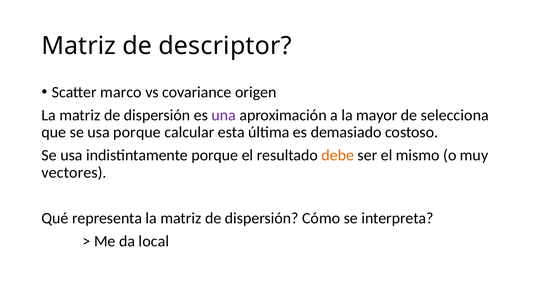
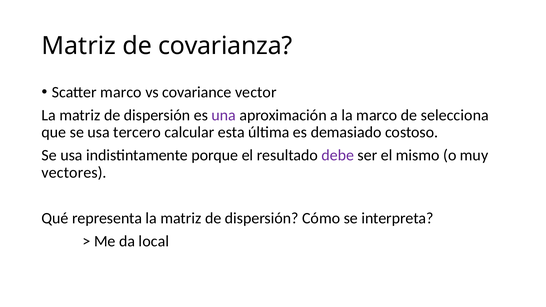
descriptor: descriptor -> covarianza
origen: origen -> vector
la mayor: mayor -> marco
usa porque: porque -> tercero
debe colour: orange -> purple
